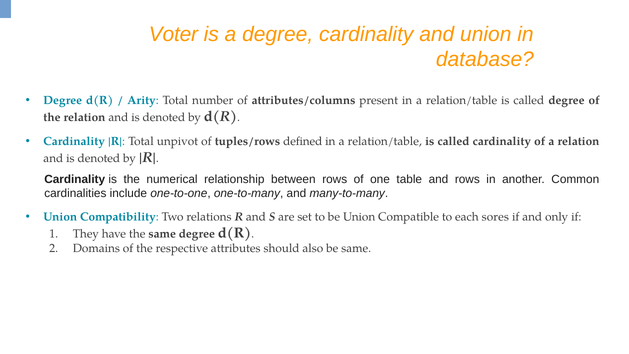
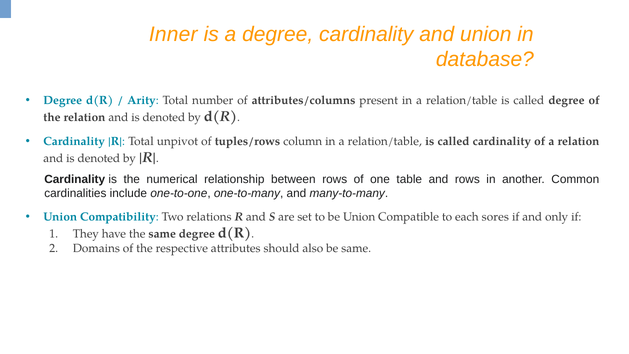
Voter: Voter -> Inner
defined: defined -> column
